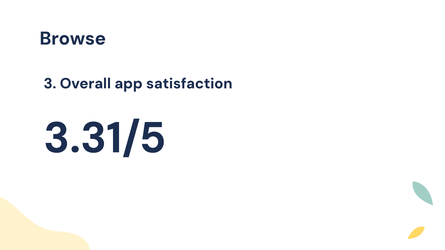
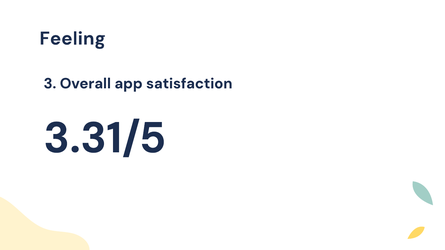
Browse: Browse -> Feeling
